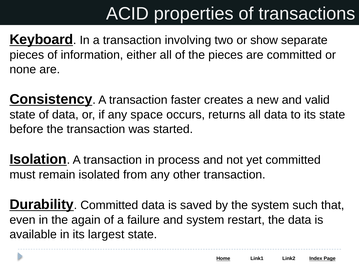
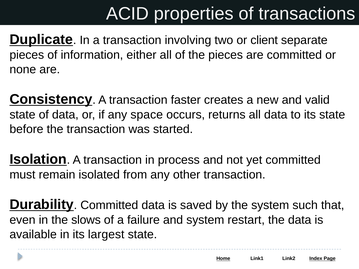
Keyboard: Keyboard -> Duplicate
show: show -> client
again: again -> slows
